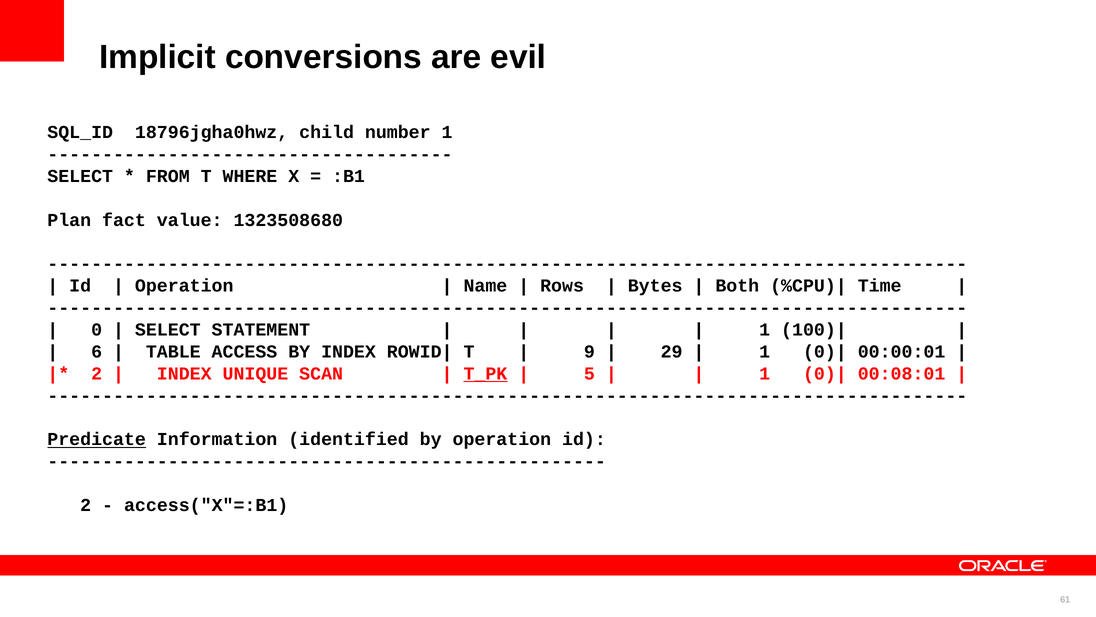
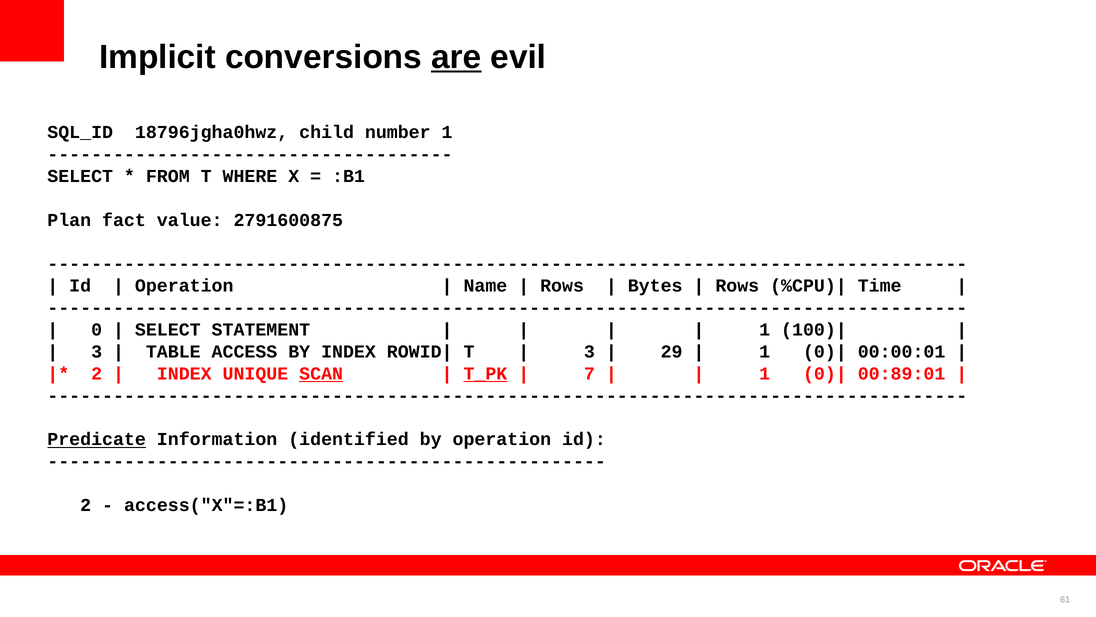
are underline: none -> present
1323508680: 1323508680 -> 2791600875
Both at (737, 286): Both -> Rows
6 at (97, 351): 6 -> 3
9 at (589, 351): 9 -> 3
SCAN underline: none -> present
5: 5 -> 7
00:08:01: 00:08:01 -> 00:89:01
